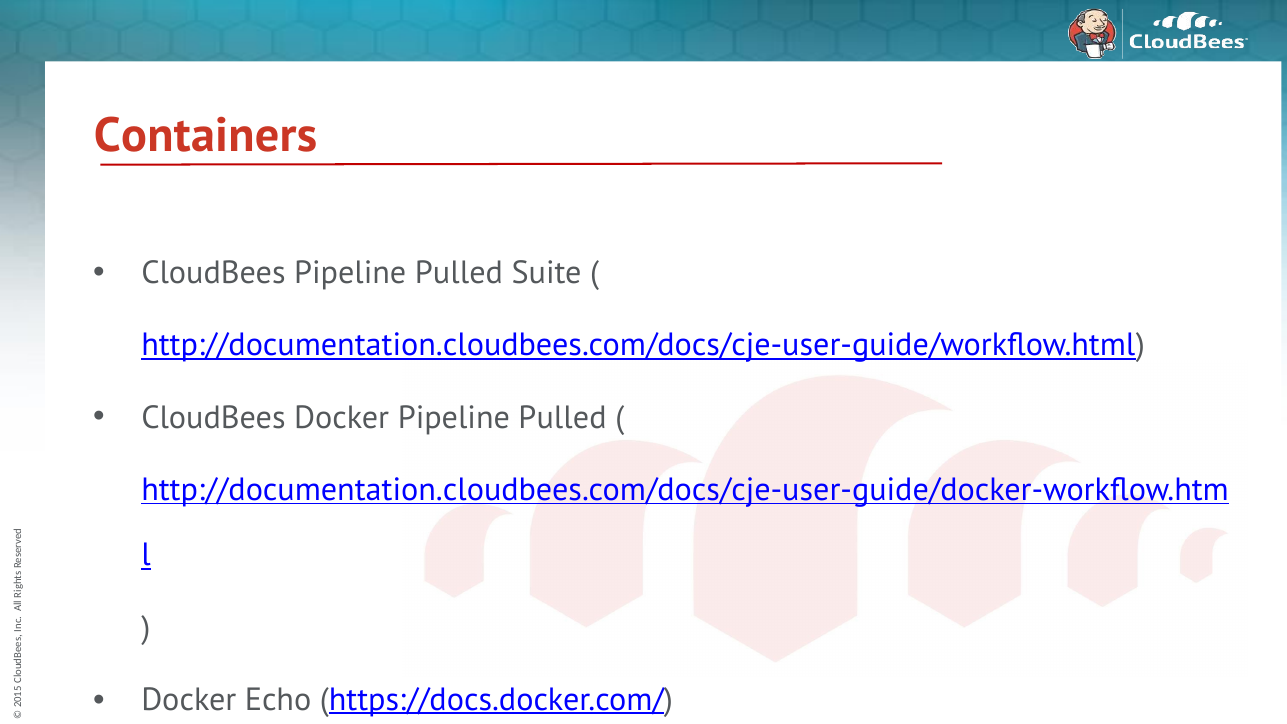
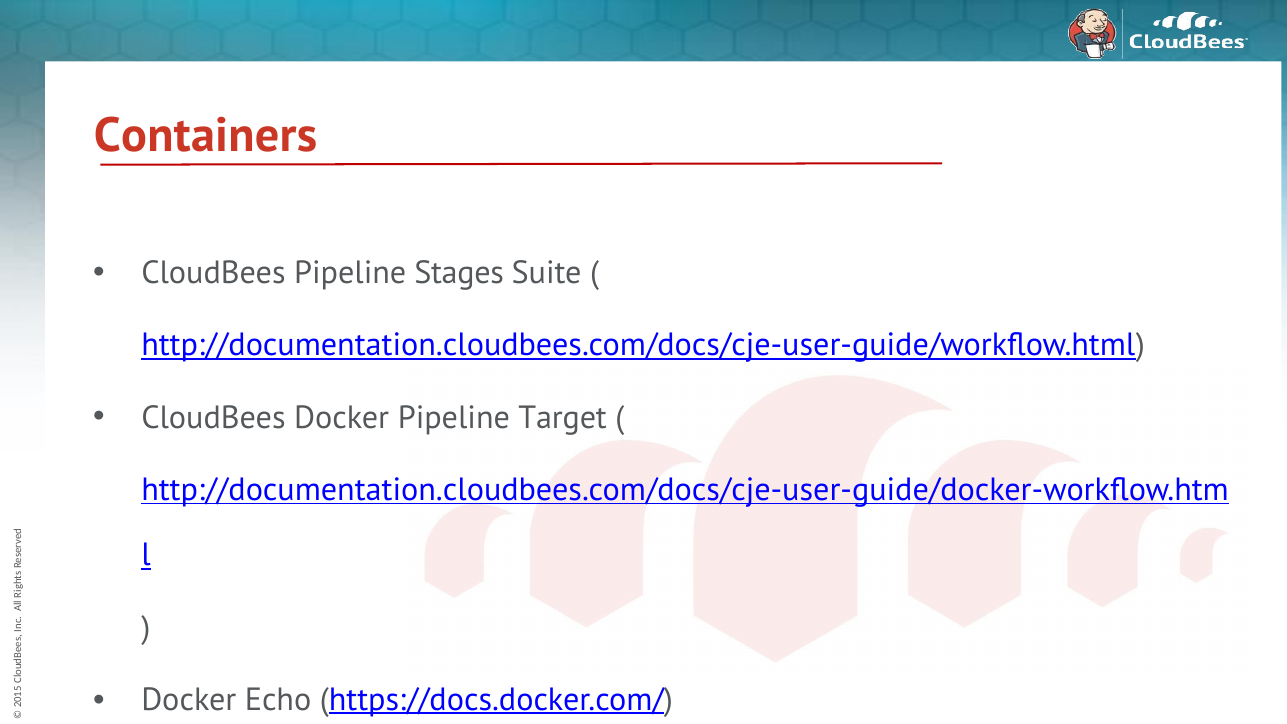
CloudBees Pipeline Pulled: Pulled -> Stages
Docker Pipeline Pulled: Pulled -> Target
